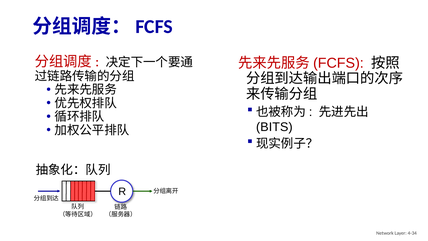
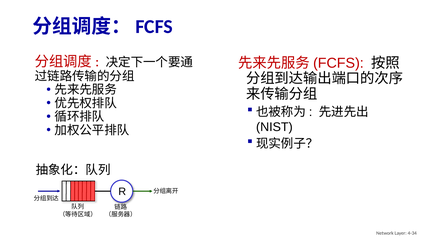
BITS: BITS -> NIST
